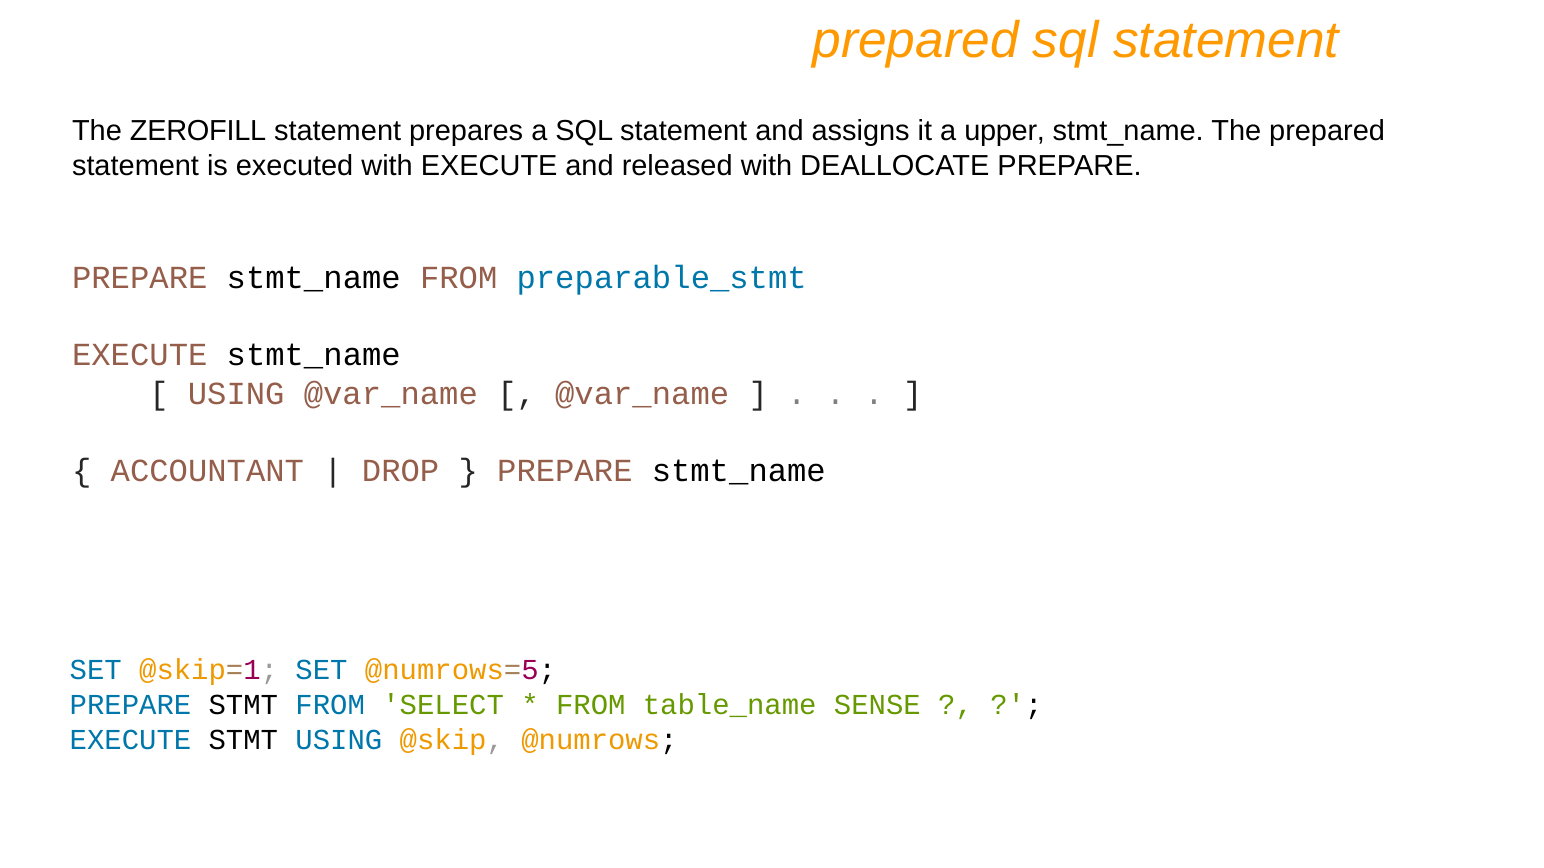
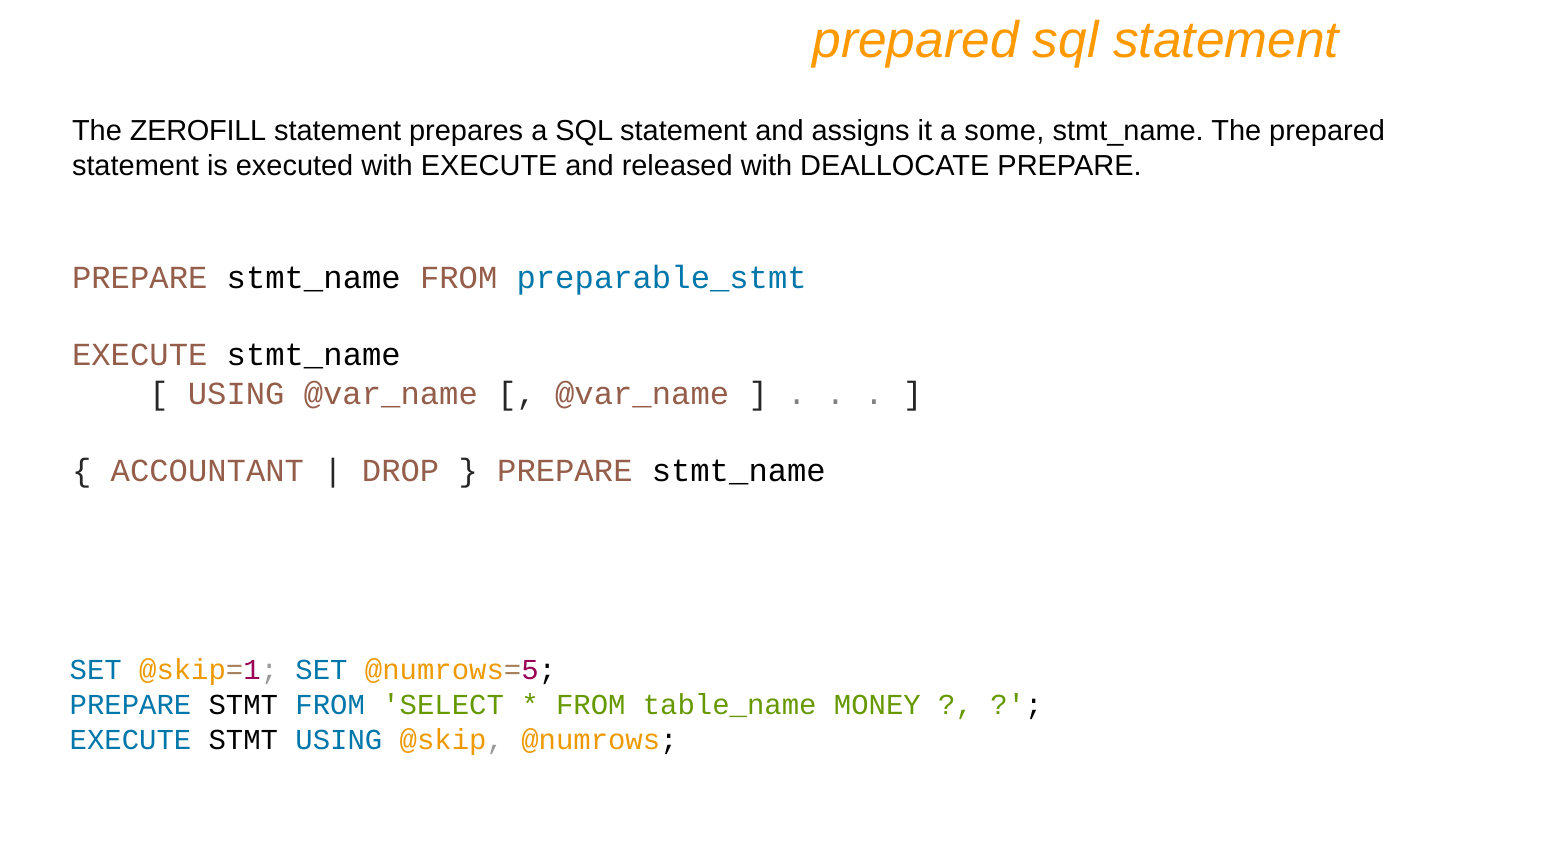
upper: upper -> some
SENSE: SENSE -> MONEY
